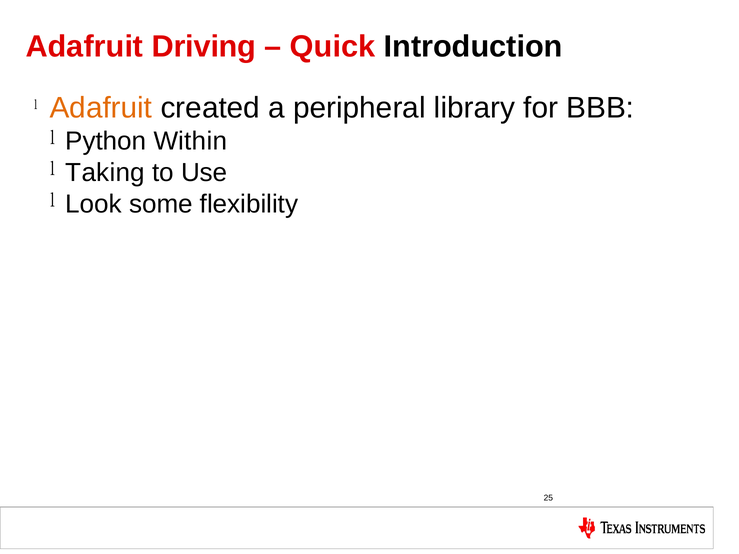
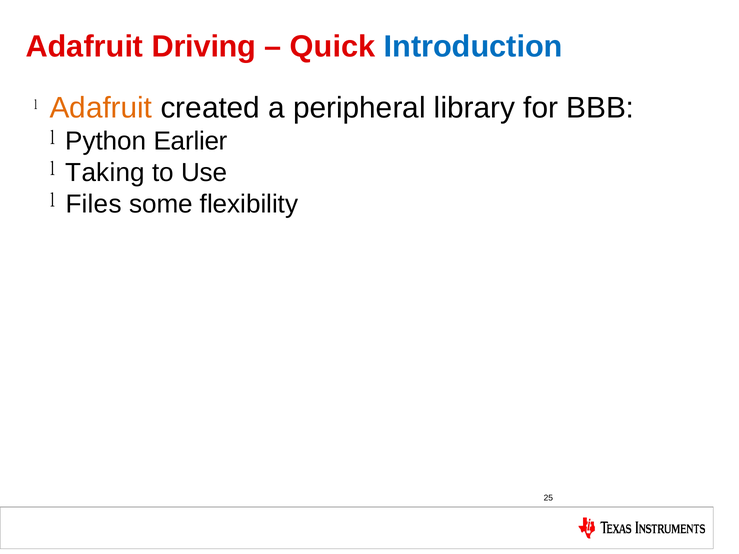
Introduction colour: black -> blue
Within: Within -> Earlier
Look: Look -> Files
